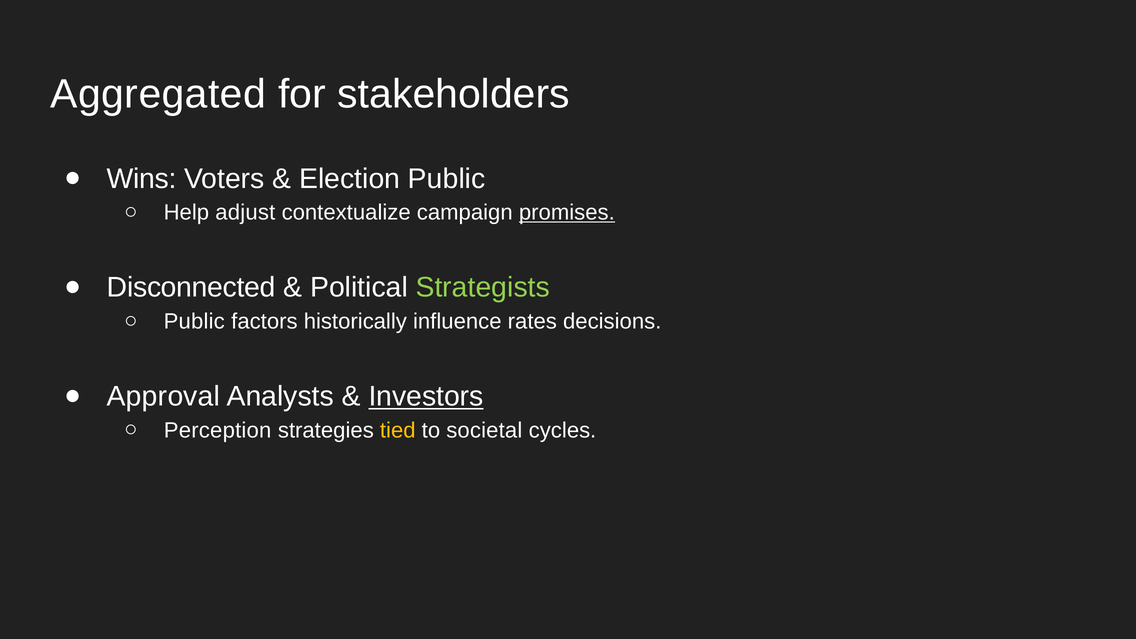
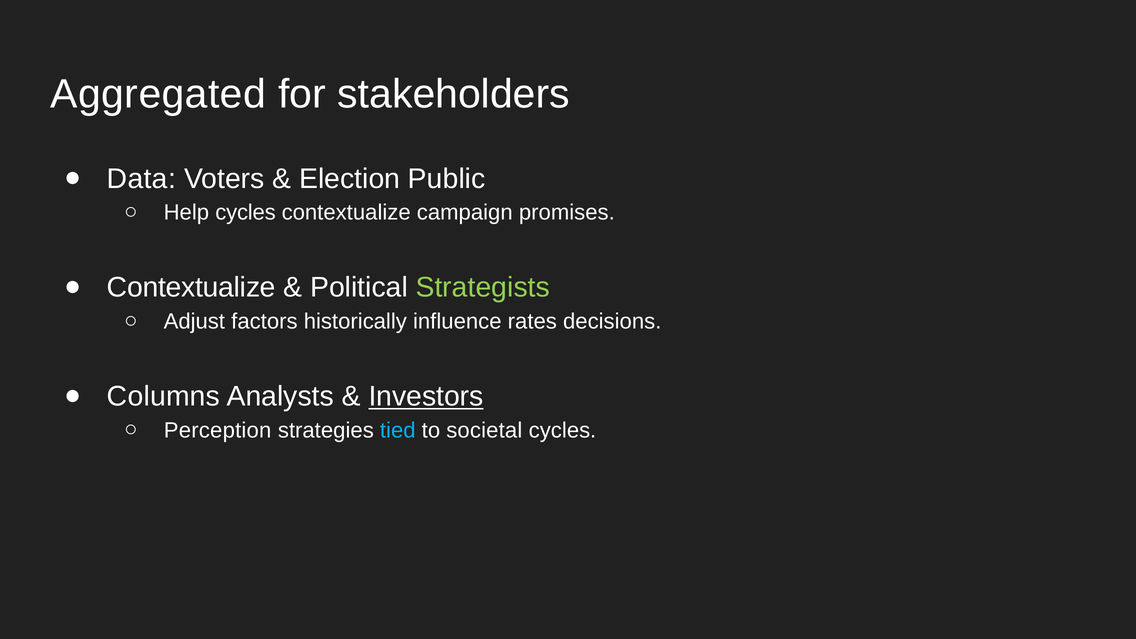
Wins: Wins -> Data
Help adjust: adjust -> cycles
promises underline: present -> none
Disconnected at (191, 288): Disconnected -> Contextualize
Public at (194, 321): Public -> Adjust
Approval: Approval -> Columns
tied colour: yellow -> light blue
